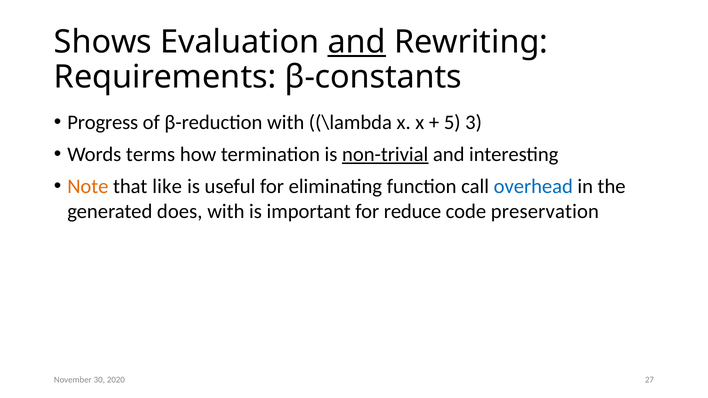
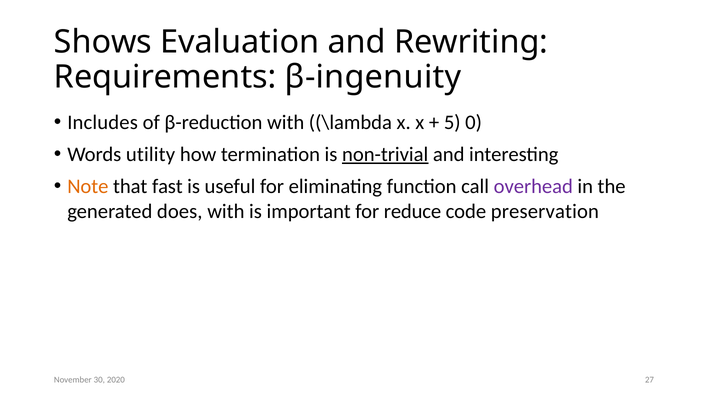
and at (357, 42) underline: present -> none
β-constants: β-constants -> β-ingenuity
Progress: Progress -> Includes
3: 3 -> 0
terms: terms -> utility
like: like -> fast
overhead colour: blue -> purple
